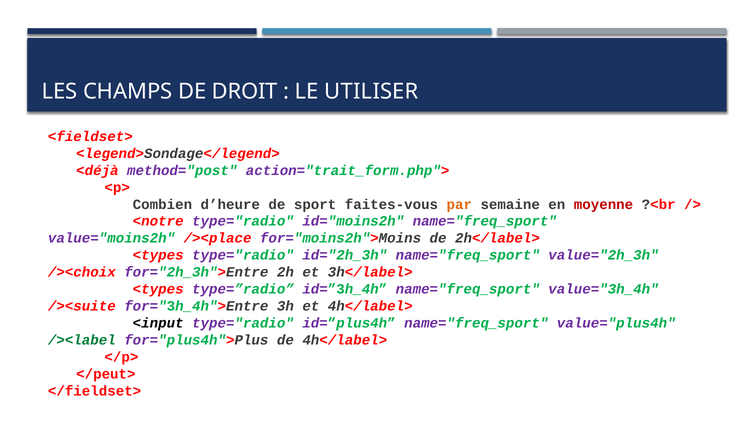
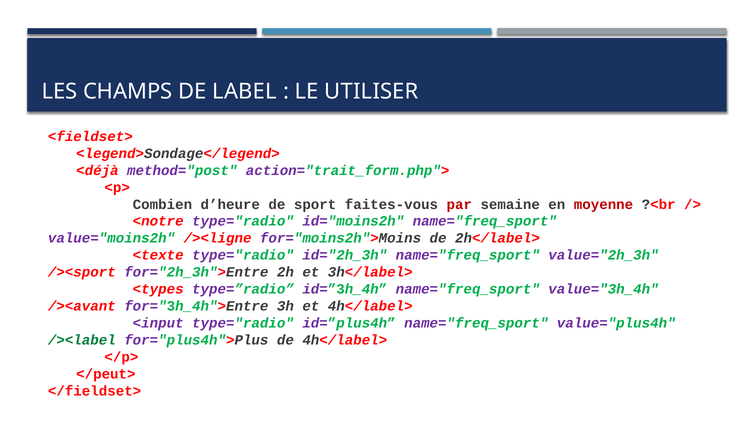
DROIT: DROIT -> LABEL
par colour: orange -> red
/><place: /><place -> /><ligne
<types at (158, 255): <types -> <texte
/><choix: /><choix -> /><sport
/><suite: /><suite -> /><avant
<input colour: black -> purple
